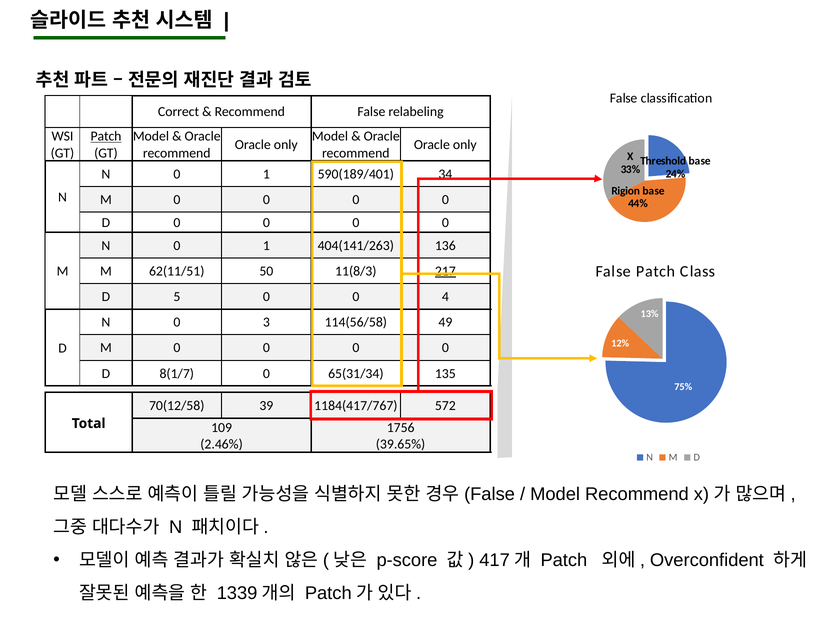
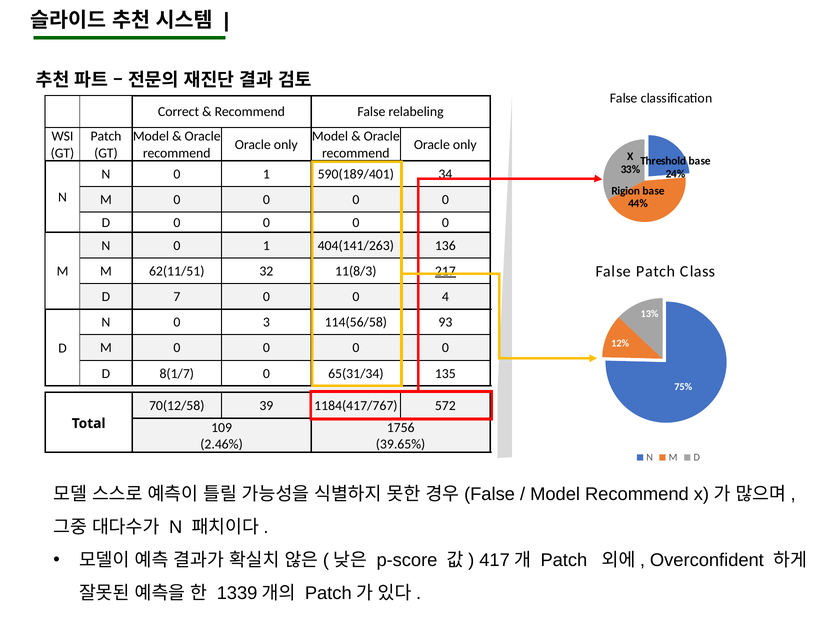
Patch at (106, 136) underline: present -> none
50: 50 -> 32
5: 5 -> 7
49: 49 -> 93
